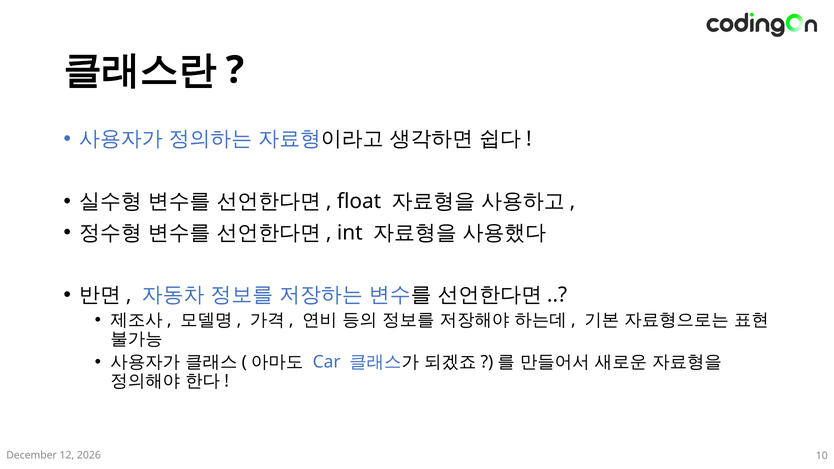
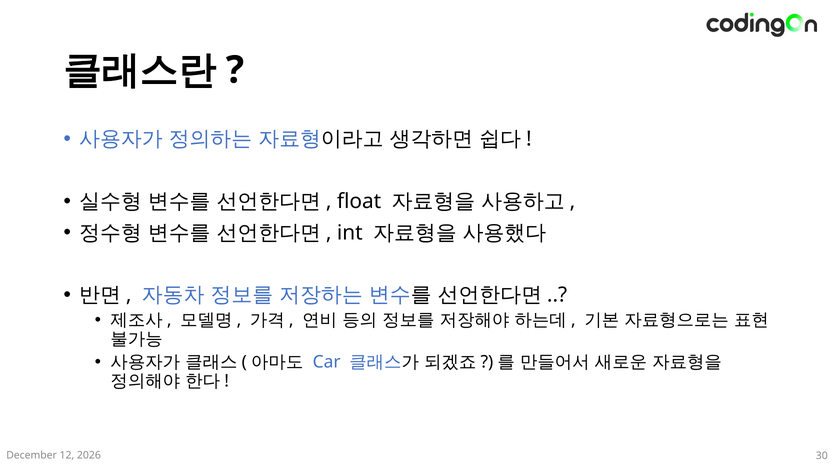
10: 10 -> 30
